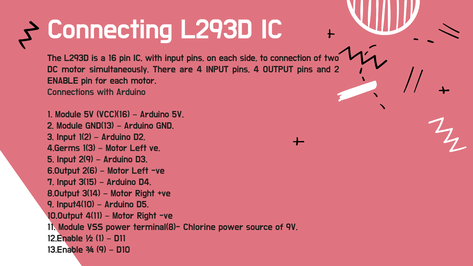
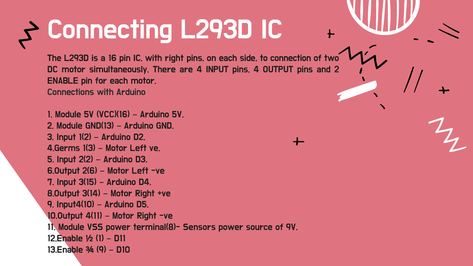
with input: input -> right
2(9: 2(9 -> 2(2
Chlorine: Chlorine -> Sensors
